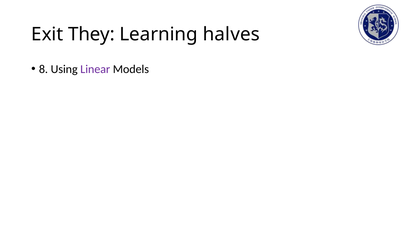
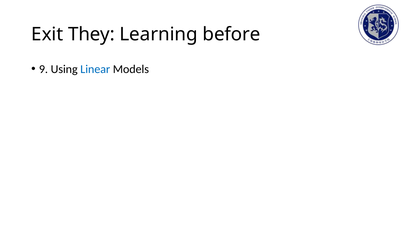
halves: halves -> before
8: 8 -> 9
Linear colour: purple -> blue
